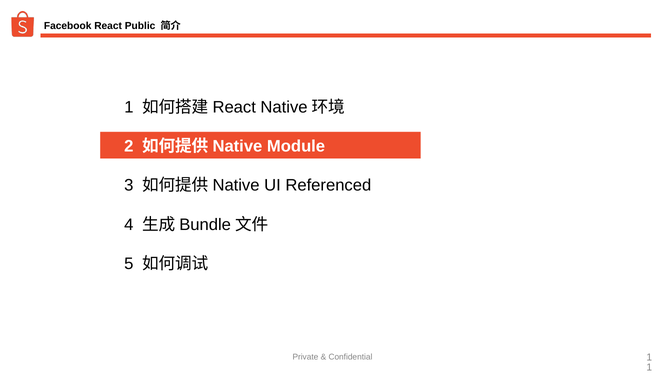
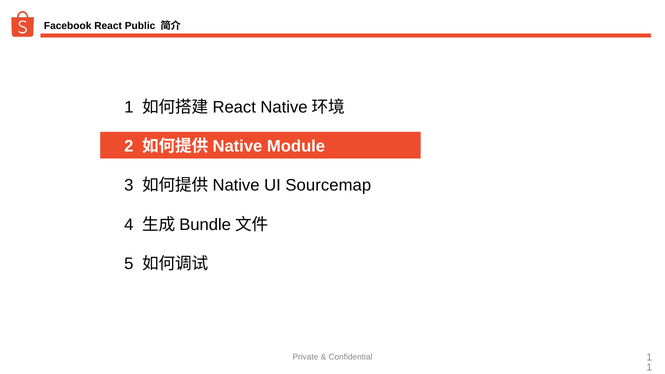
Referenced: Referenced -> Sourcemap
